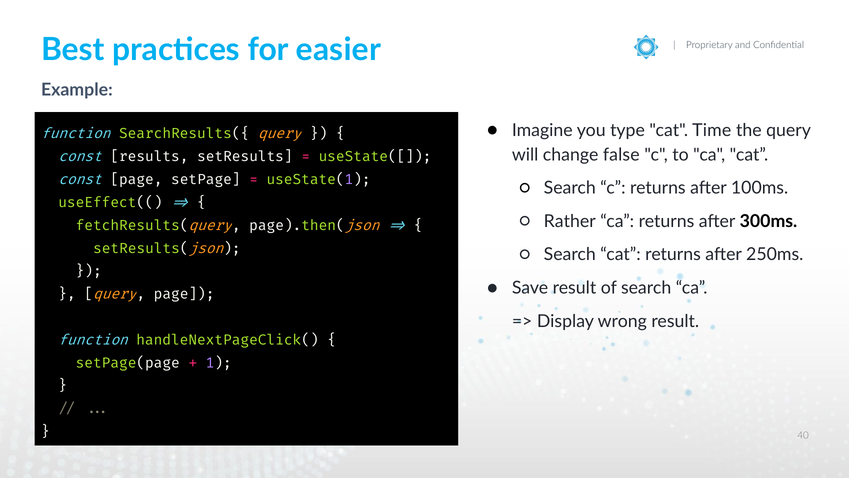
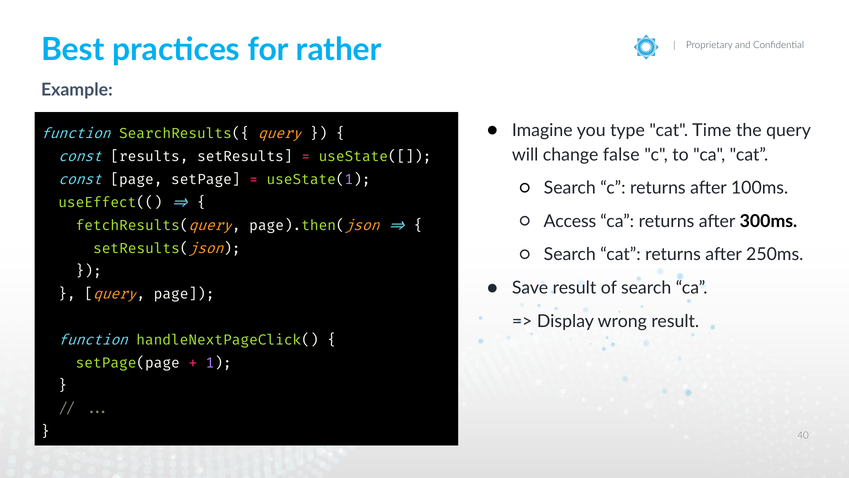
easier: easier -> rather
Rather: Rather -> Access
